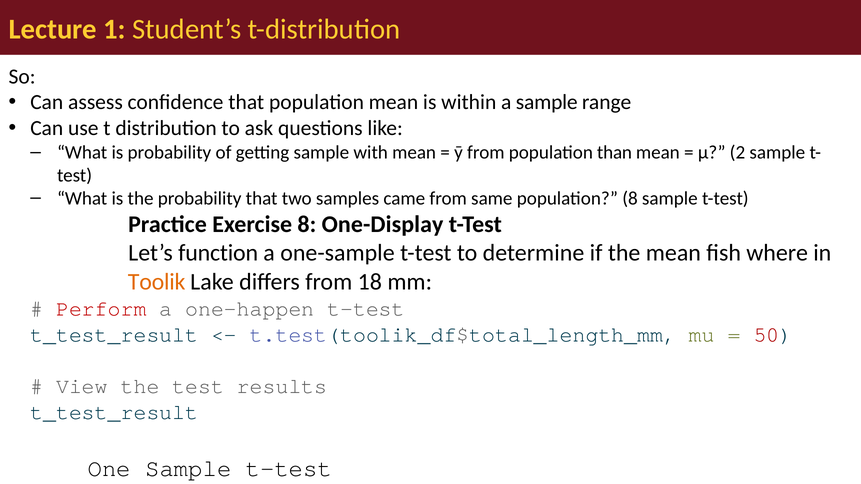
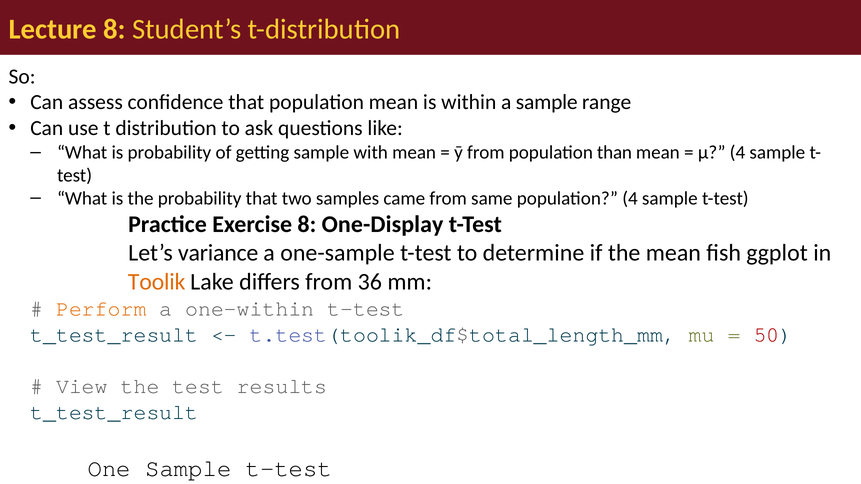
Lecture 1: 1 -> 8
µ 2: 2 -> 4
population 8: 8 -> 4
function: function -> variance
where: where -> ggplot
18: 18 -> 36
Perform colour: red -> orange
one-happen: one-happen -> one-within
